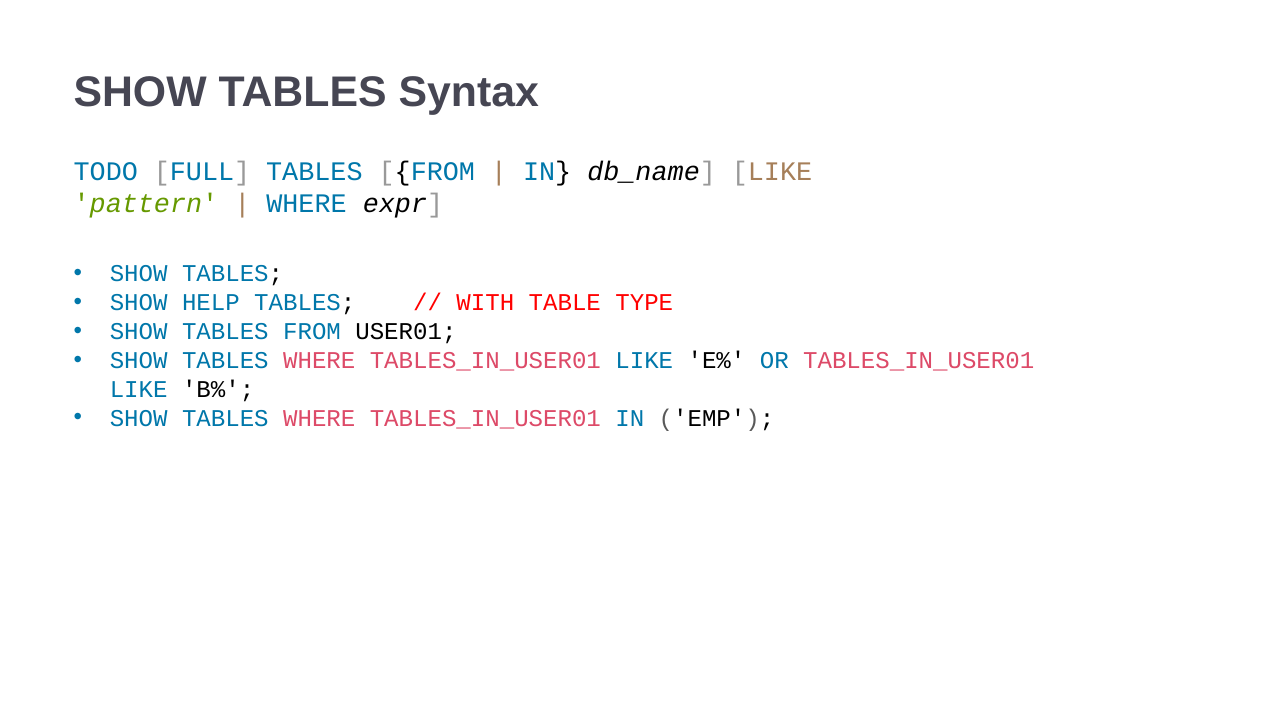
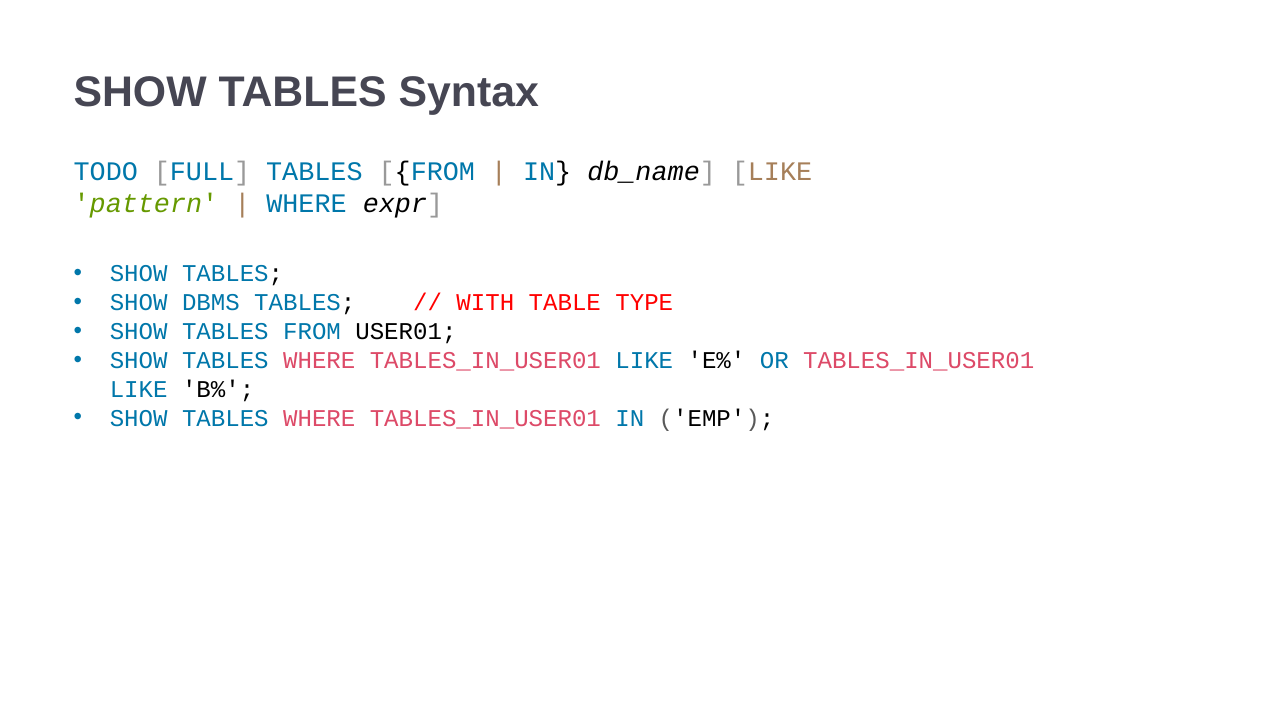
HELP: HELP -> DBMS
